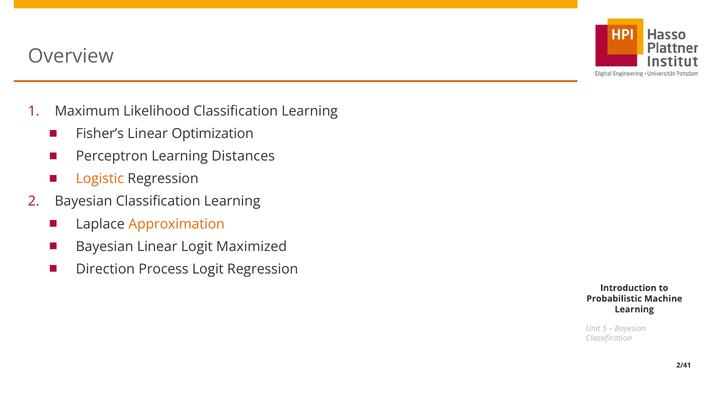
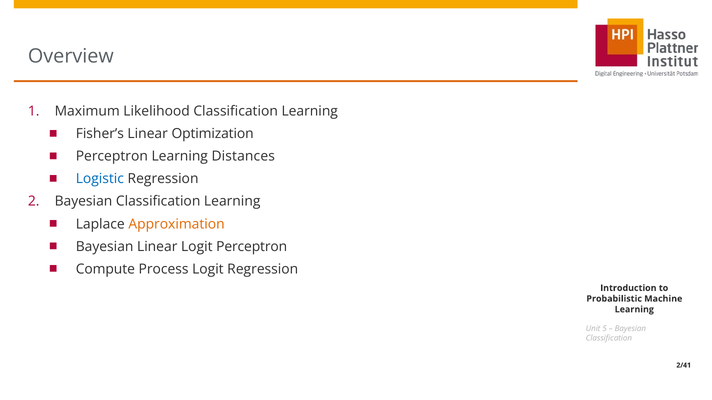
Logistic colour: orange -> blue
Logit Maximized: Maximized -> Perceptron
Direction: Direction -> Compute
